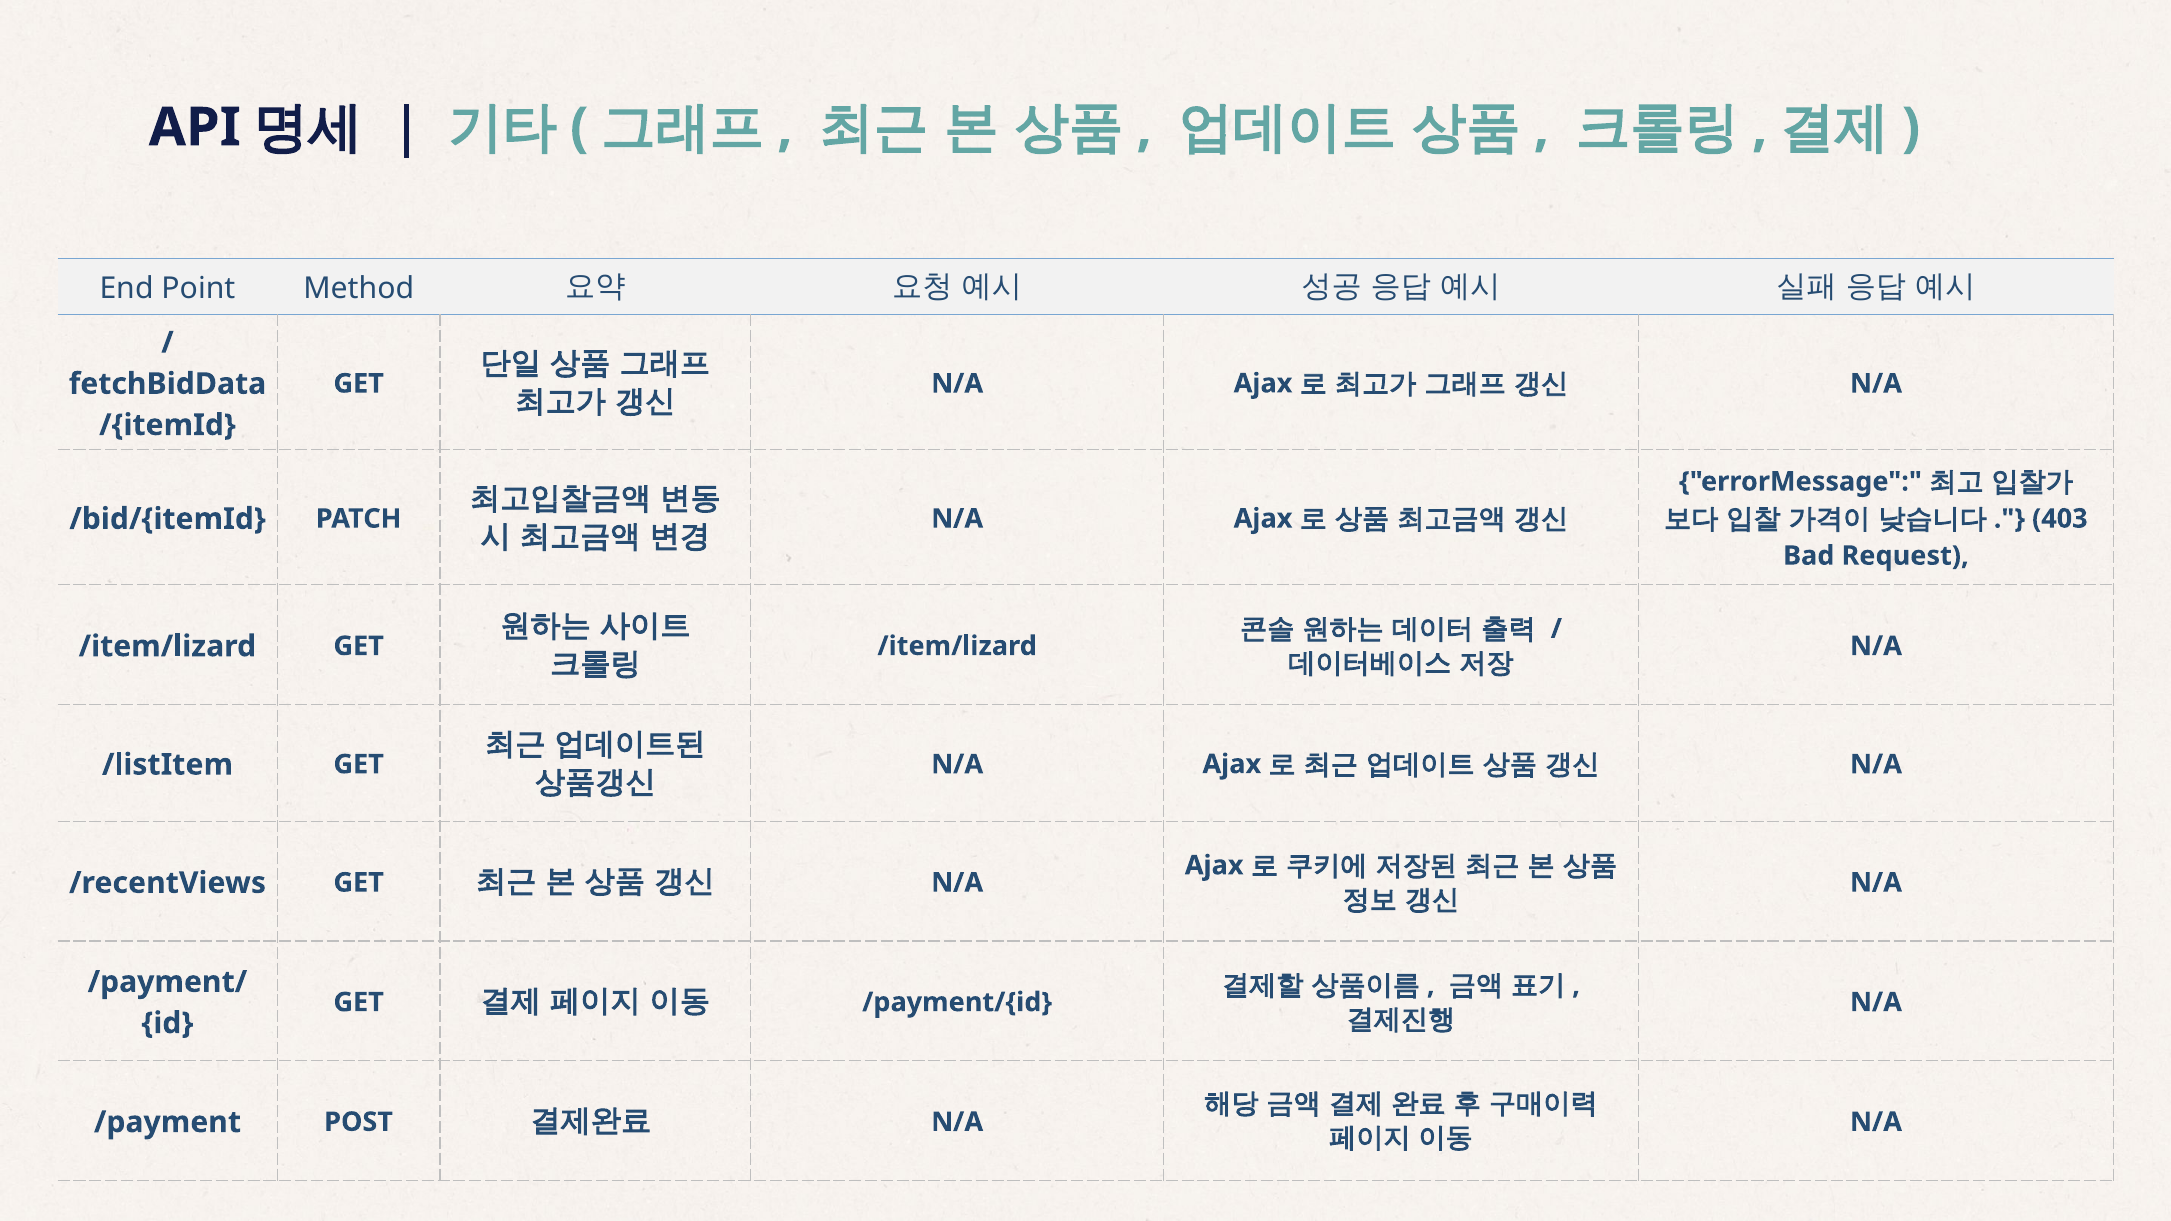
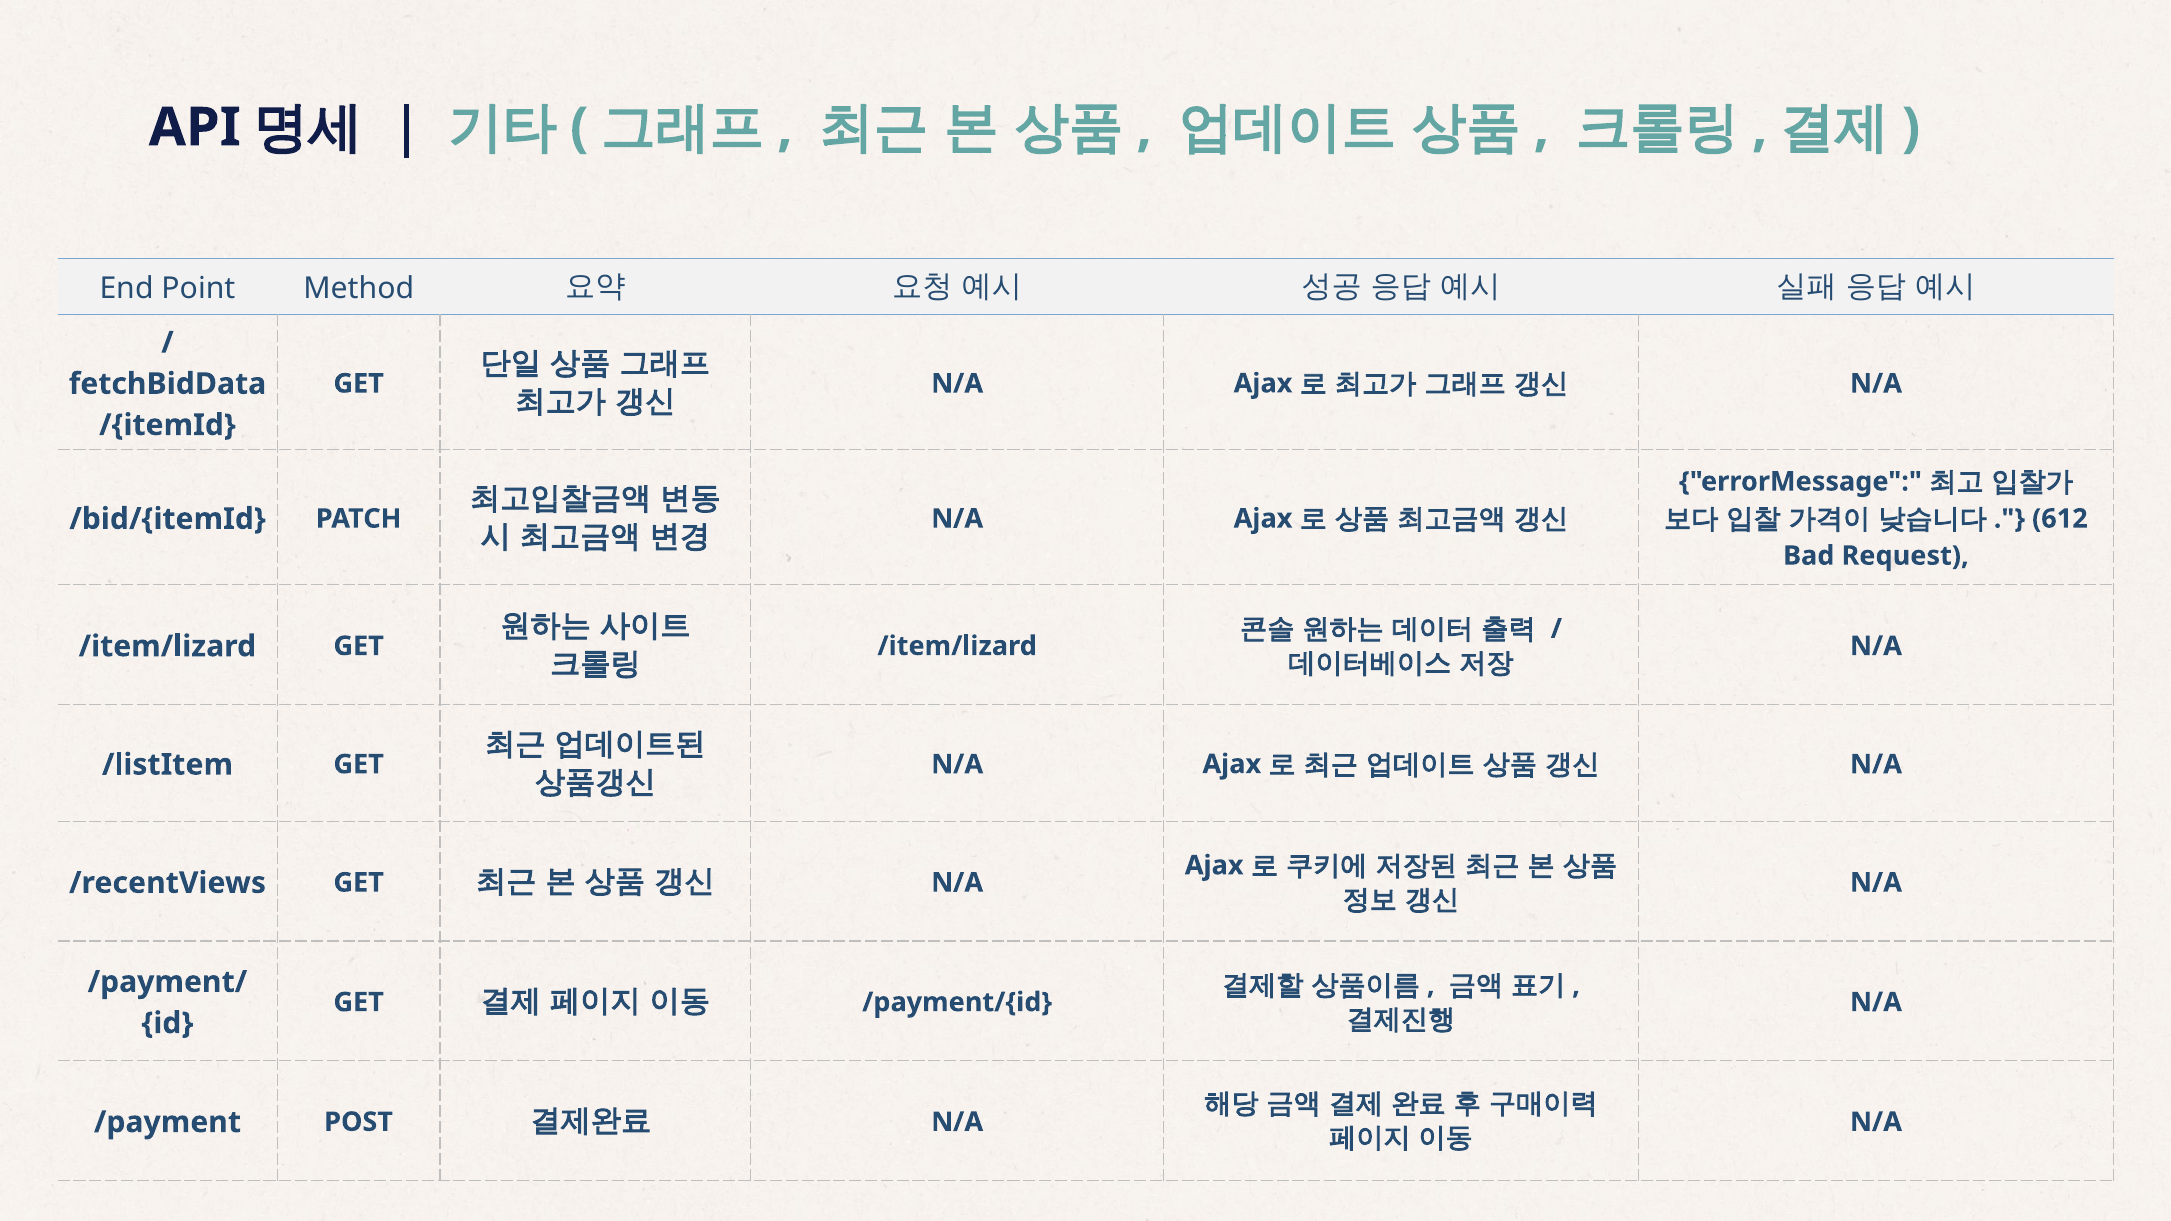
403: 403 -> 612
